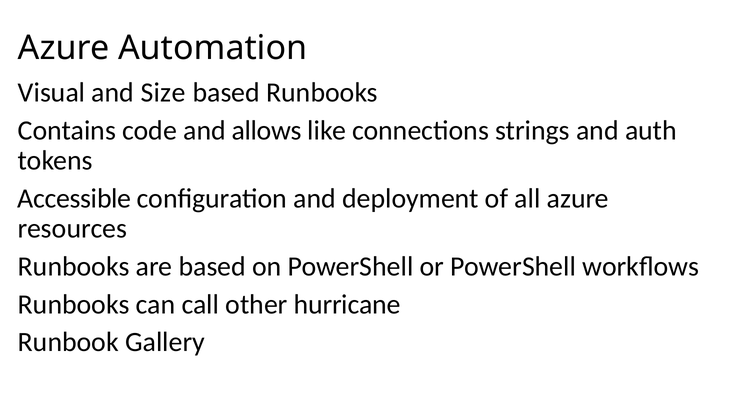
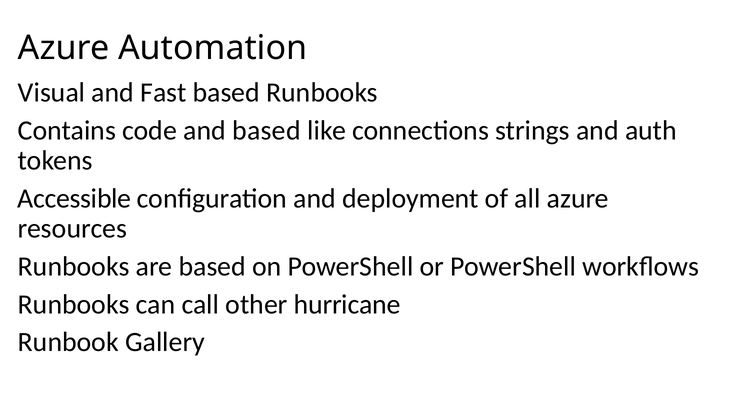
Size: Size -> Fast
and allows: allows -> based
